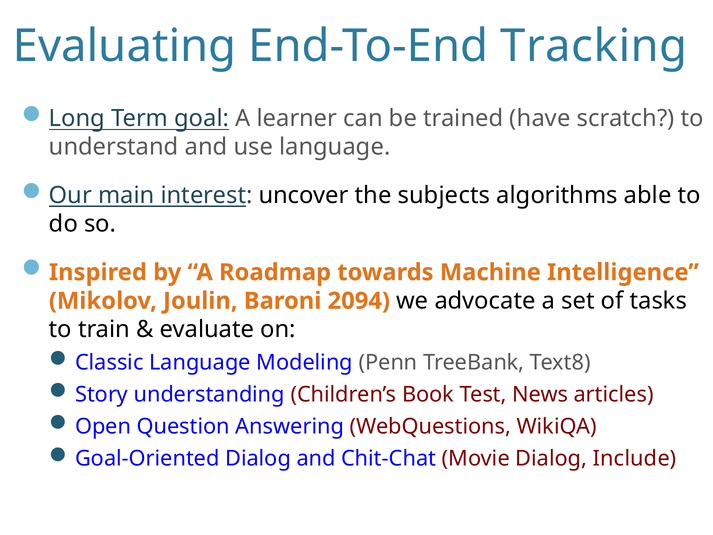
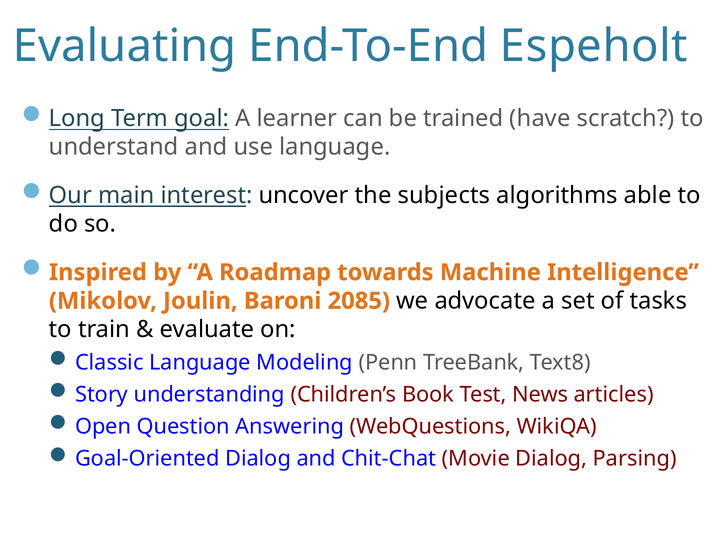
Tracking: Tracking -> Espeholt
2094: 2094 -> 2085
Include: Include -> Parsing
